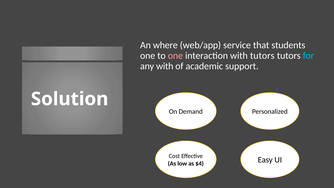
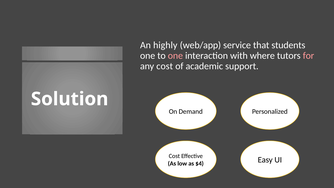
where: where -> highly
with tutors: tutors -> where
for colour: light blue -> pink
any with: with -> cost
